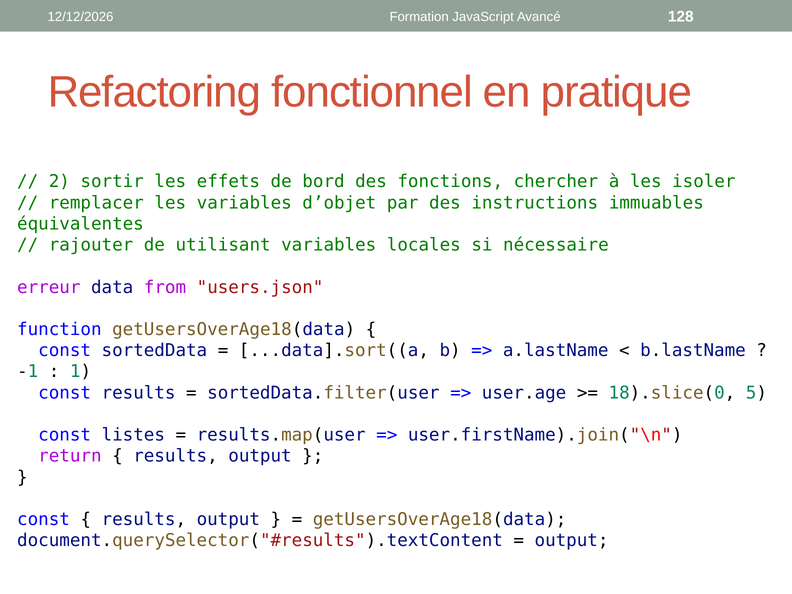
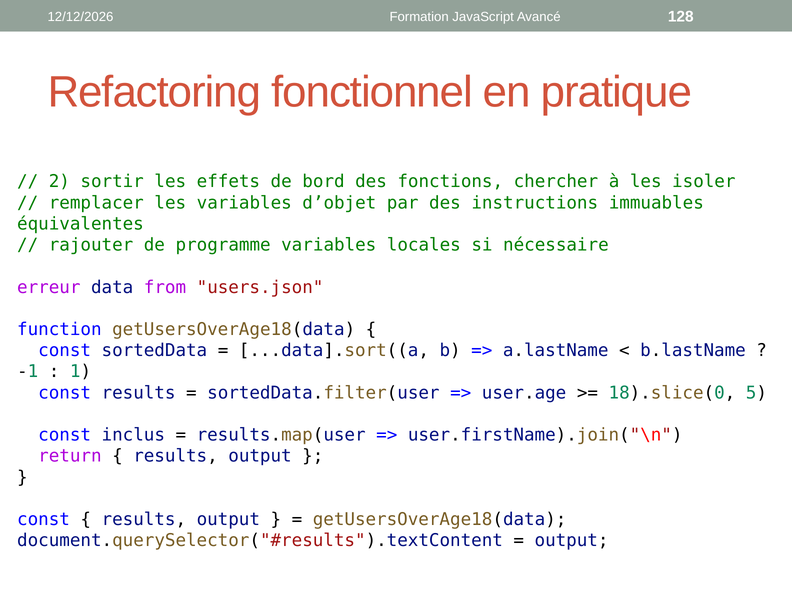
utilisant: utilisant -> programme
listes: listes -> inclus
